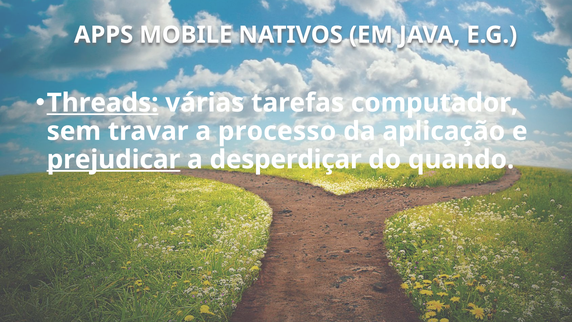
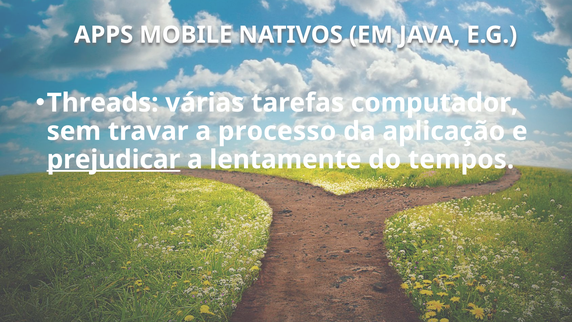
Threads underline: present -> none
desperdiçar: desperdiçar -> lentamente
quando: quando -> tempos
